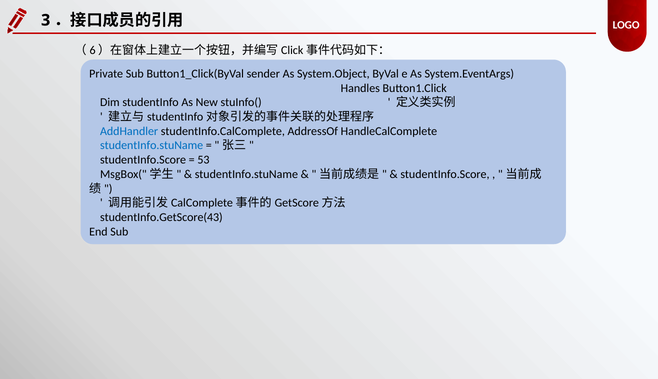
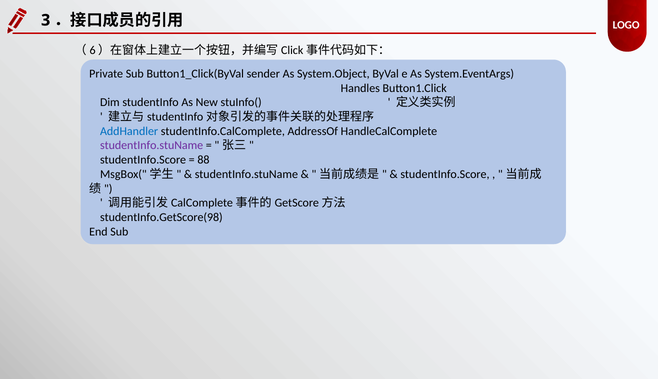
studentInfo.stuName at (152, 145) colour: blue -> purple
53: 53 -> 88
studentInfo.GetScore(43: studentInfo.GetScore(43 -> studentInfo.GetScore(98
